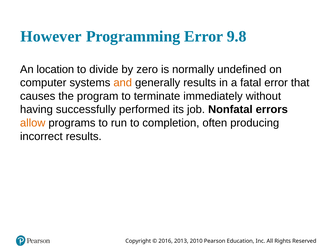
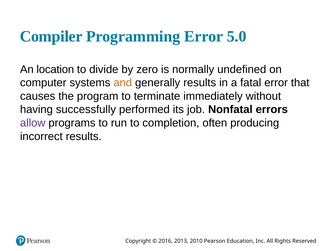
However: However -> Compiler
9.8: 9.8 -> 5.0
allow colour: orange -> purple
